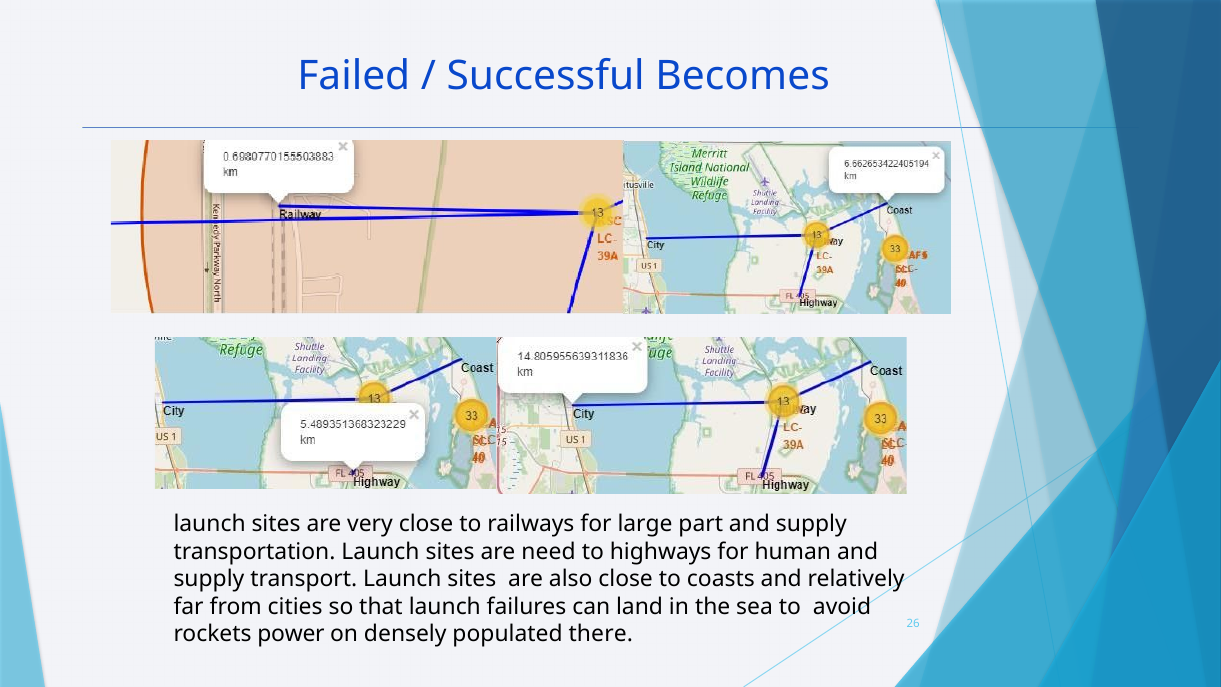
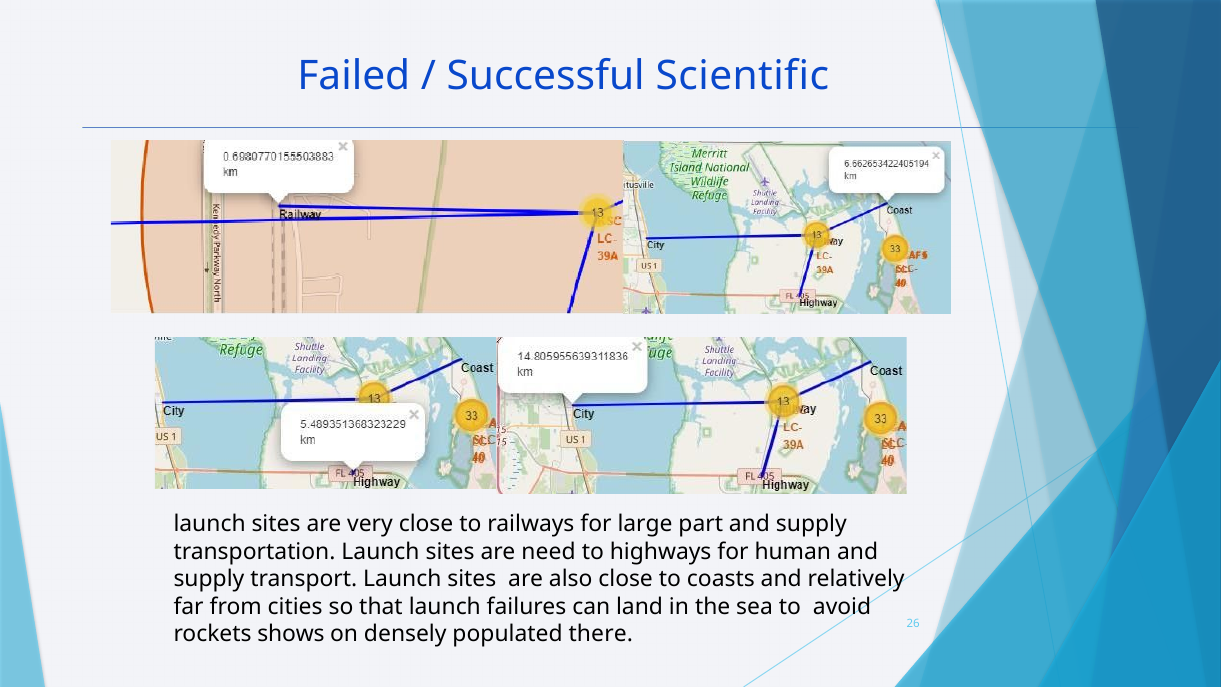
Becomes: Becomes -> Scientific
power: power -> shows
